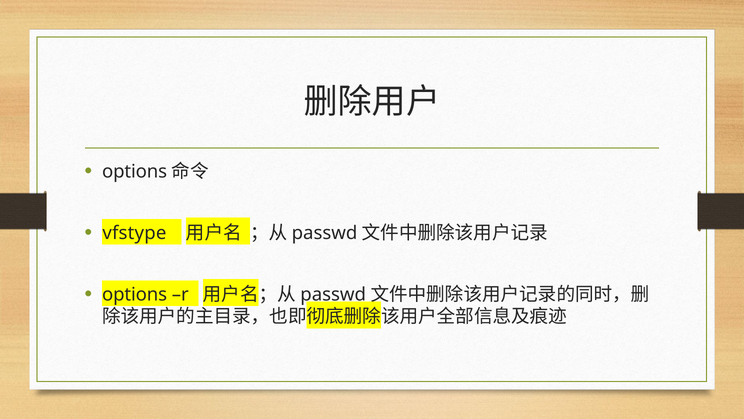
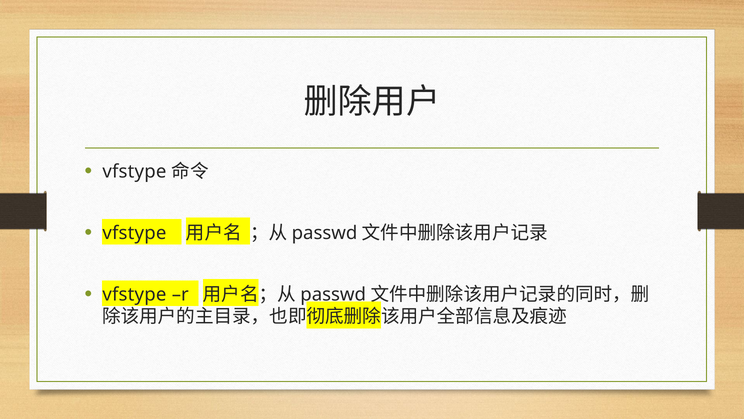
options at (135, 171): options -> vfstype
options at (135, 294): options -> vfstype
